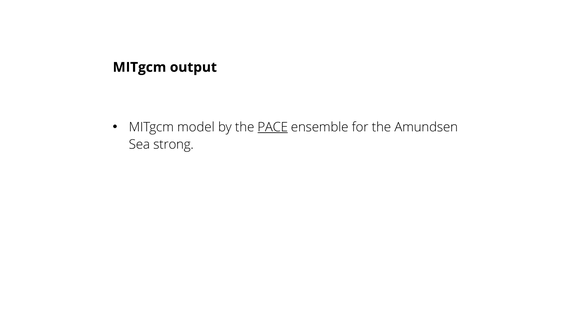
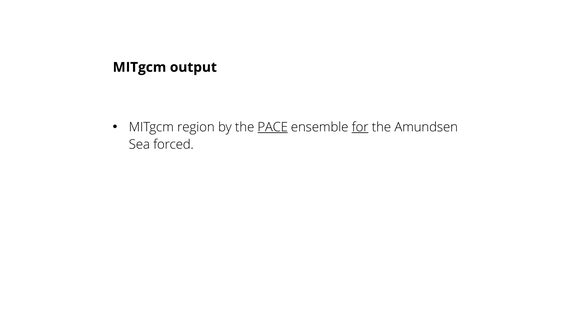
model: model -> region
for underline: none -> present
strong: strong -> forced
